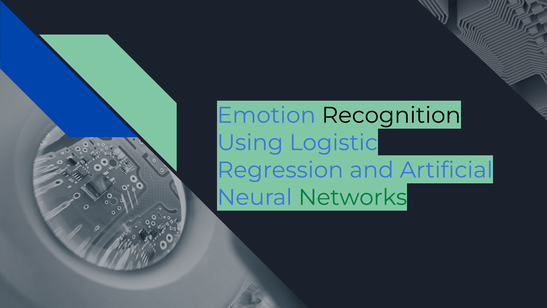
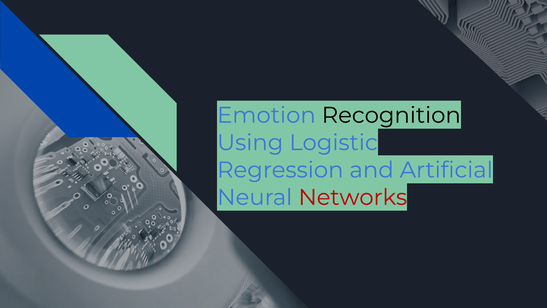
Networks colour: green -> red
